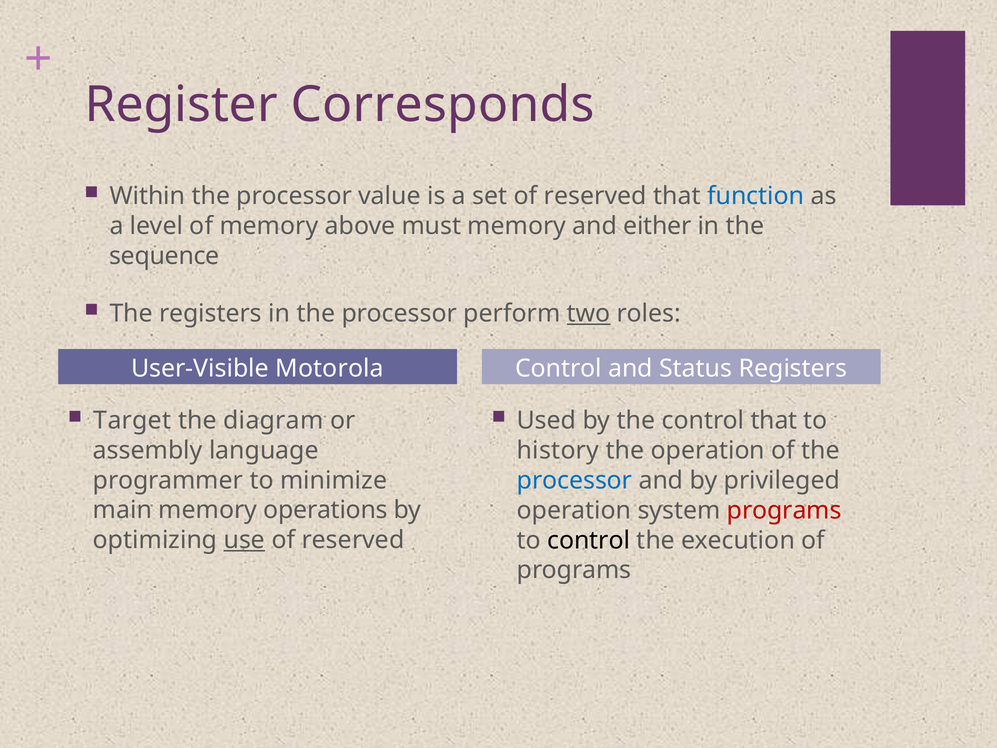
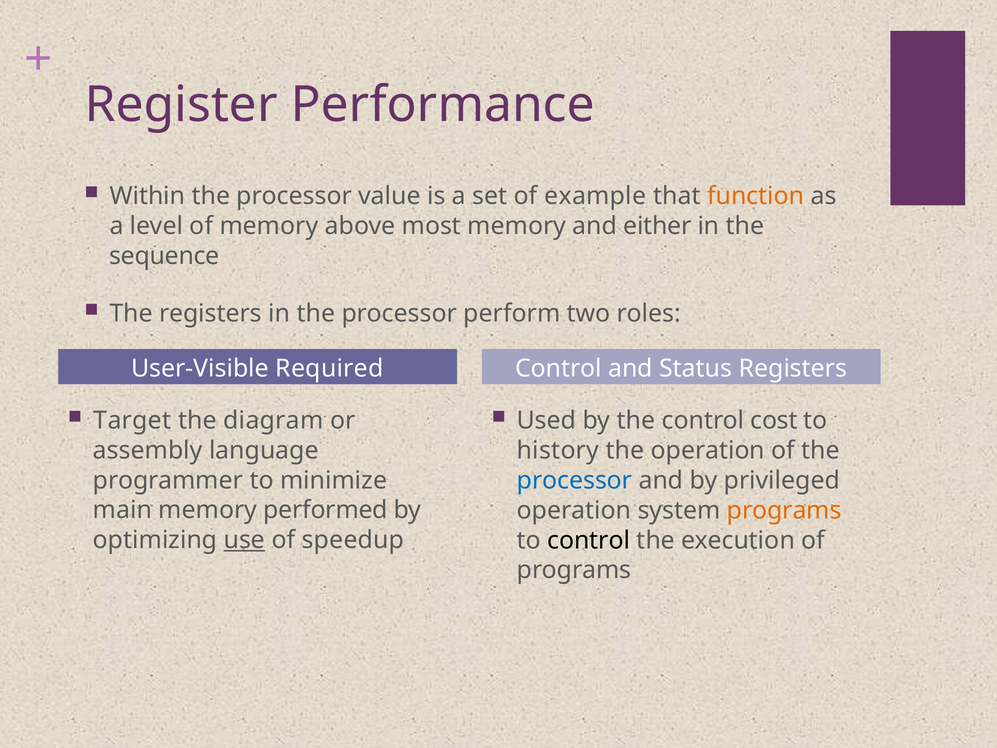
Corresponds: Corresponds -> Performance
set of reserved: reserved -> example
function colour: blue -> orange
must: must -> most
two underline: present -> none
Motorola: Motorola -> Required
control that: that -> cost
operations: operations -> performed
programs at (784, 510) colour: red -> orange
reserved at (353, 540): reserved -> speedup
